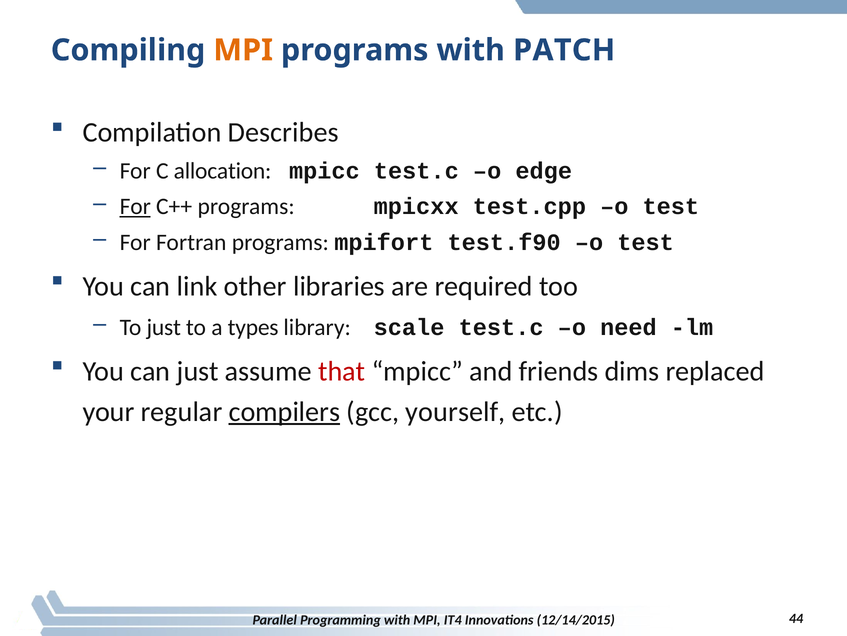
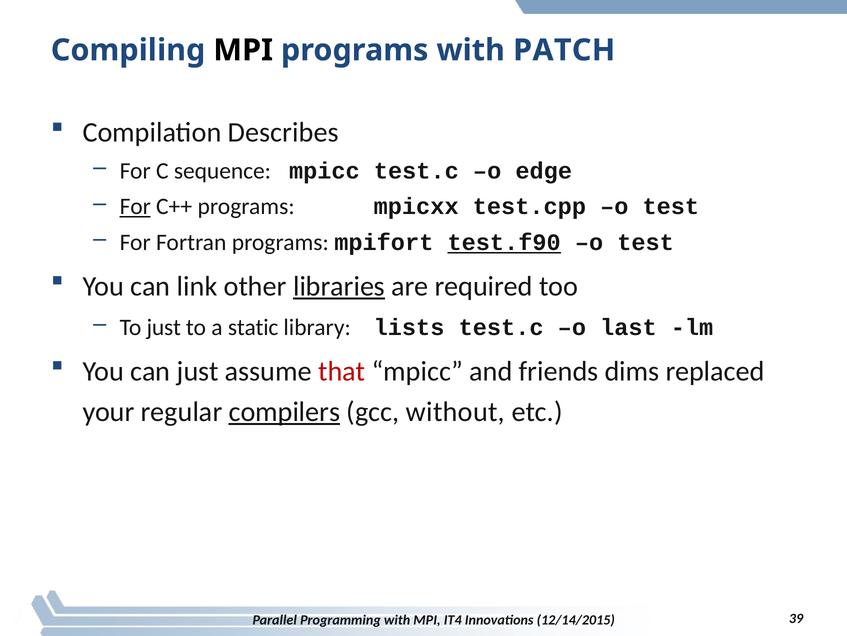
MPI at (243, 50) colour: orange -> black
allocation: allocation -> sequence
test.f90 underline: none -> present
libraries underline: none -> present
types: types -> static
scale: scale -> lists
need: need -> last
yourself: yourself -> without
44: 44 -> 39
